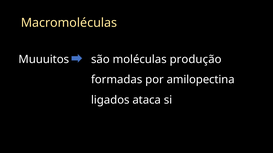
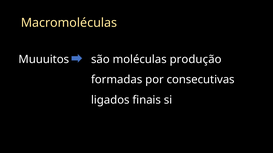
amilopectina: amilopectina -> consecutivas
ataca: ataca -> finais
